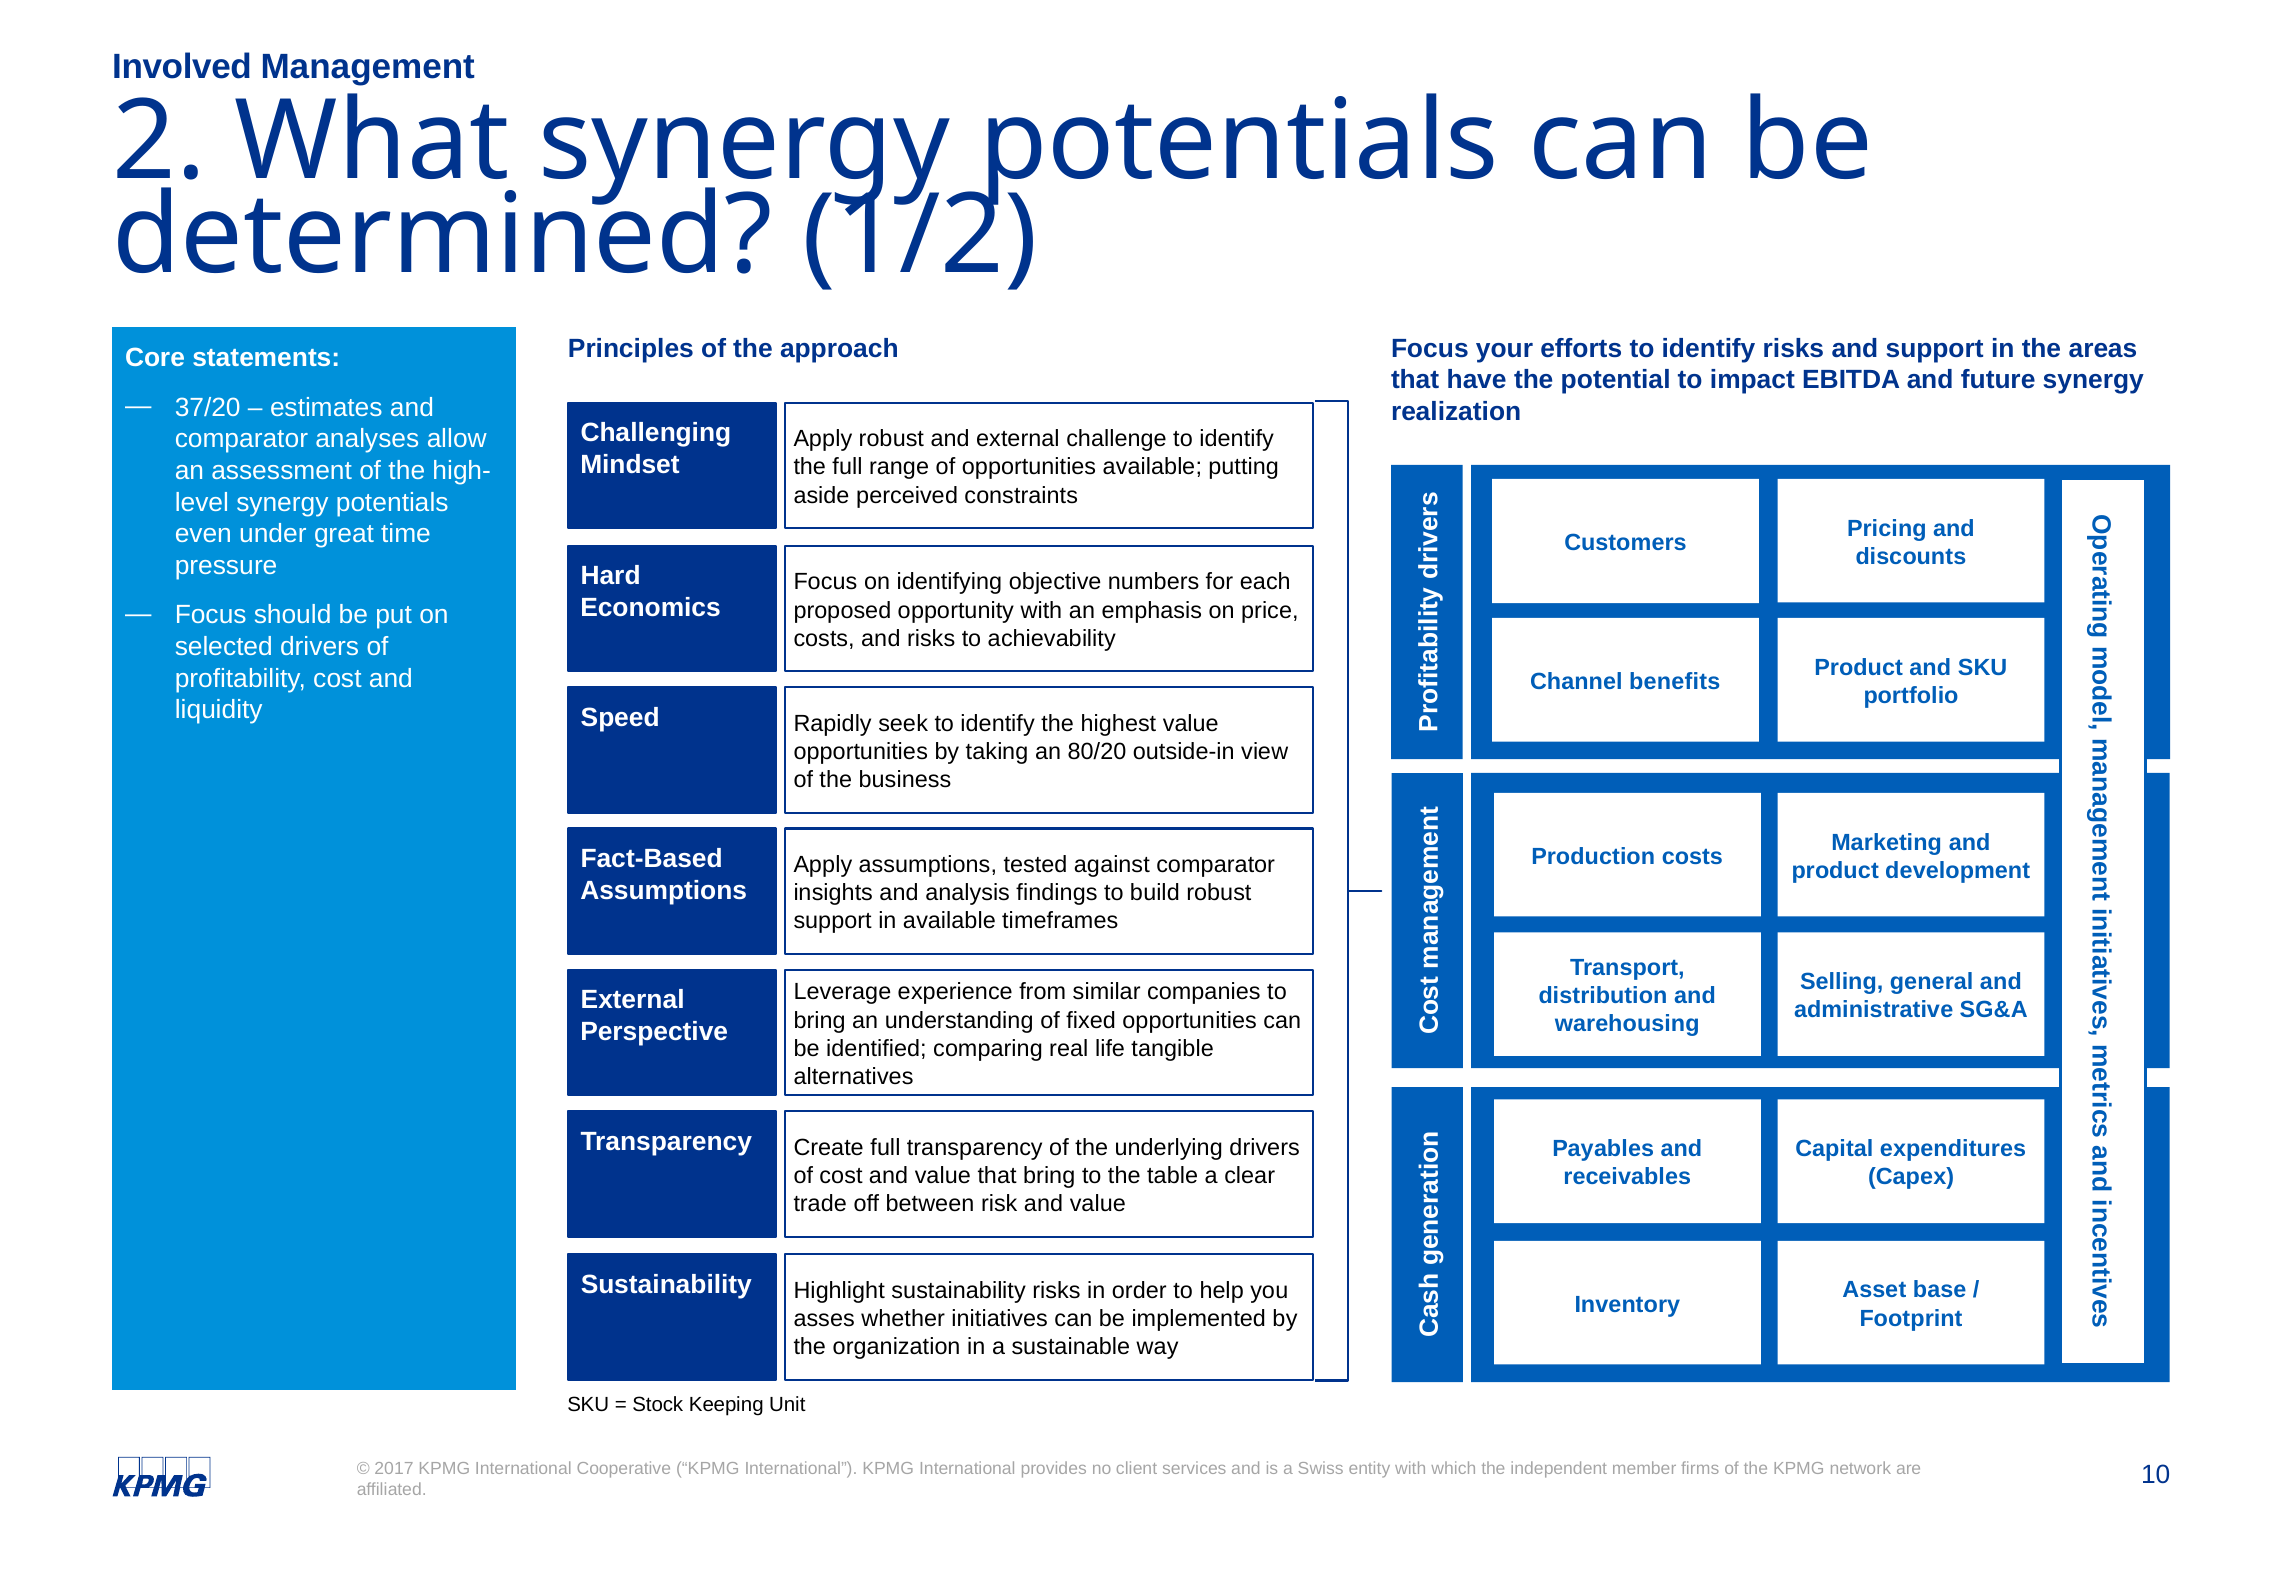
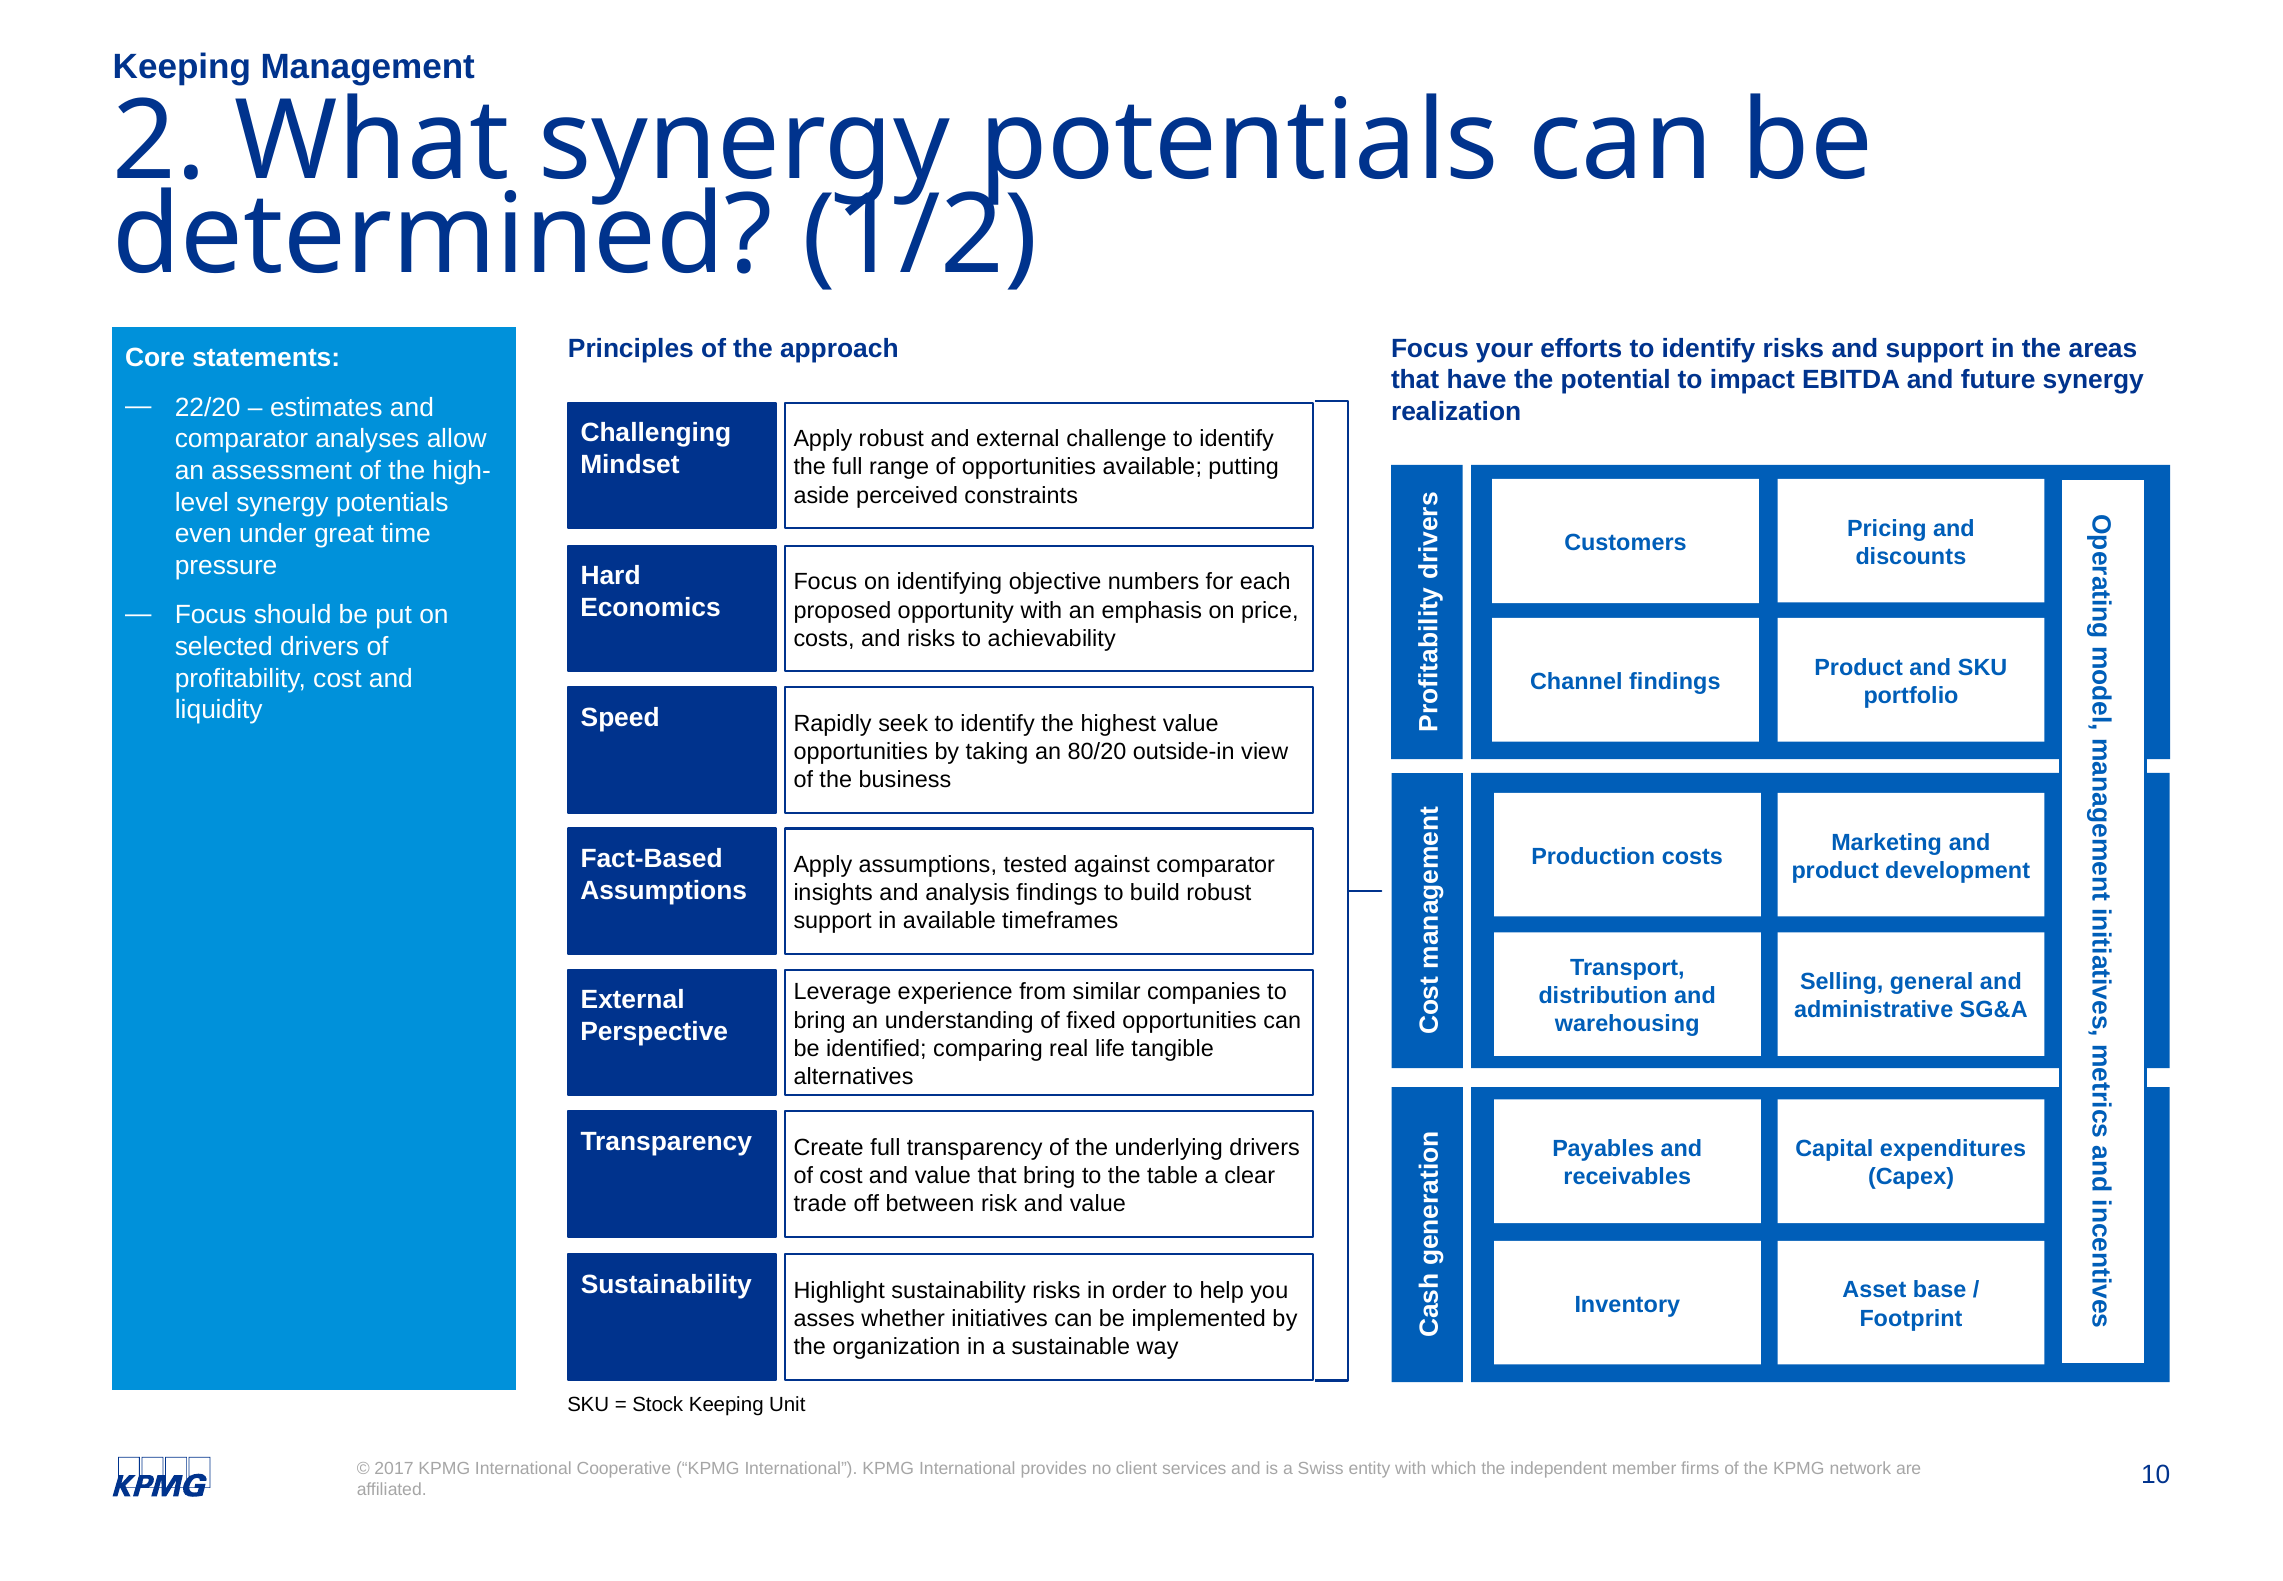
Involved at (182, 67): Involved -> Keeping
37/20: 37/20 -> 22/20
Channel benefits: benefits -> findings
